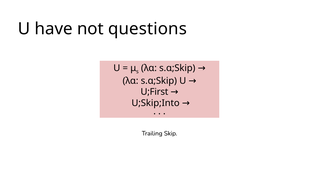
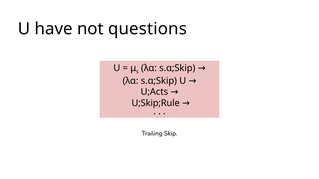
U;First: U;First -> U;Acts
U;Skip;Into: U;Skip;Into -> U;Skip;Rule
